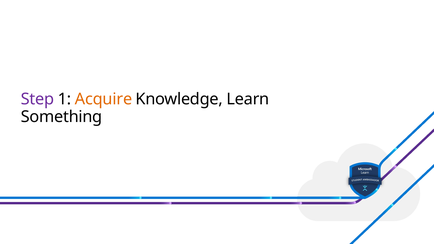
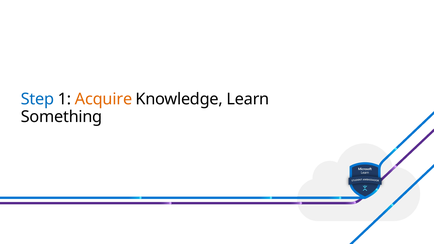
Step colour: purple -> blue
